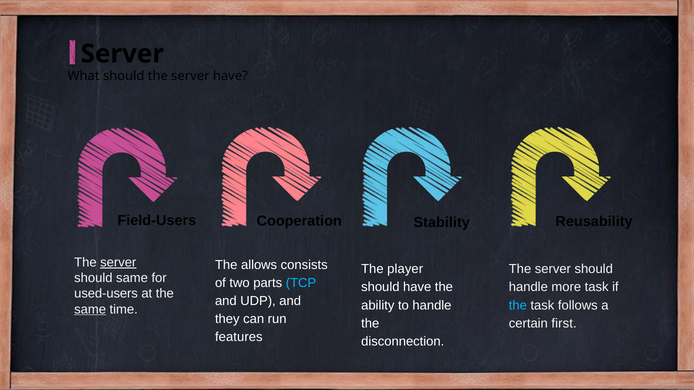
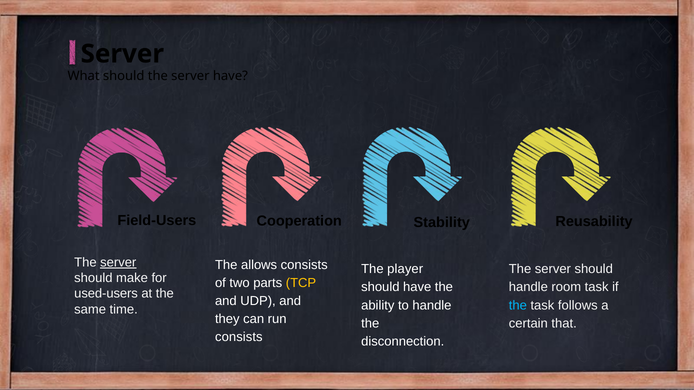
should same: same -> make
TCP colour: light blue -> yellow
more: more -> room
same at (90, 310) underline: present -> none
first: first -> that
features at (239, 337): features -> consists
